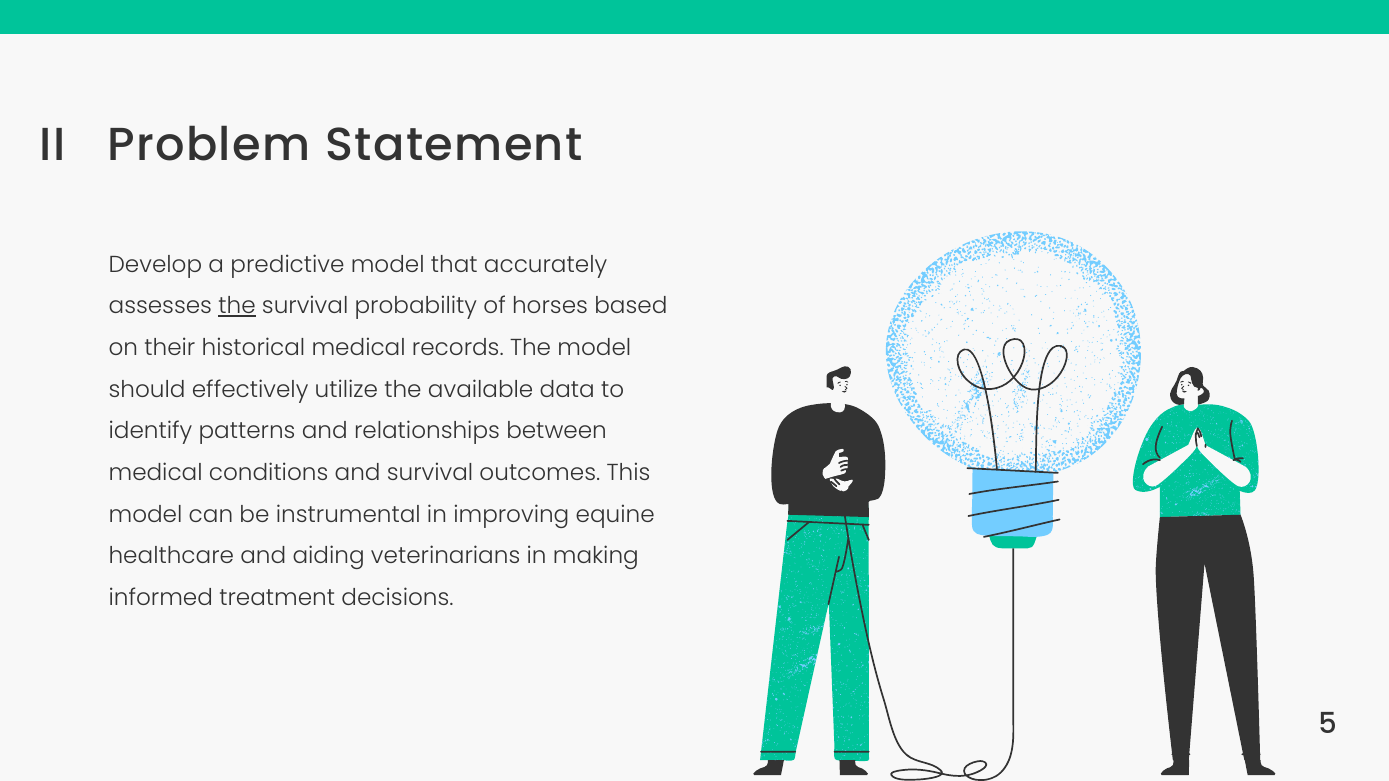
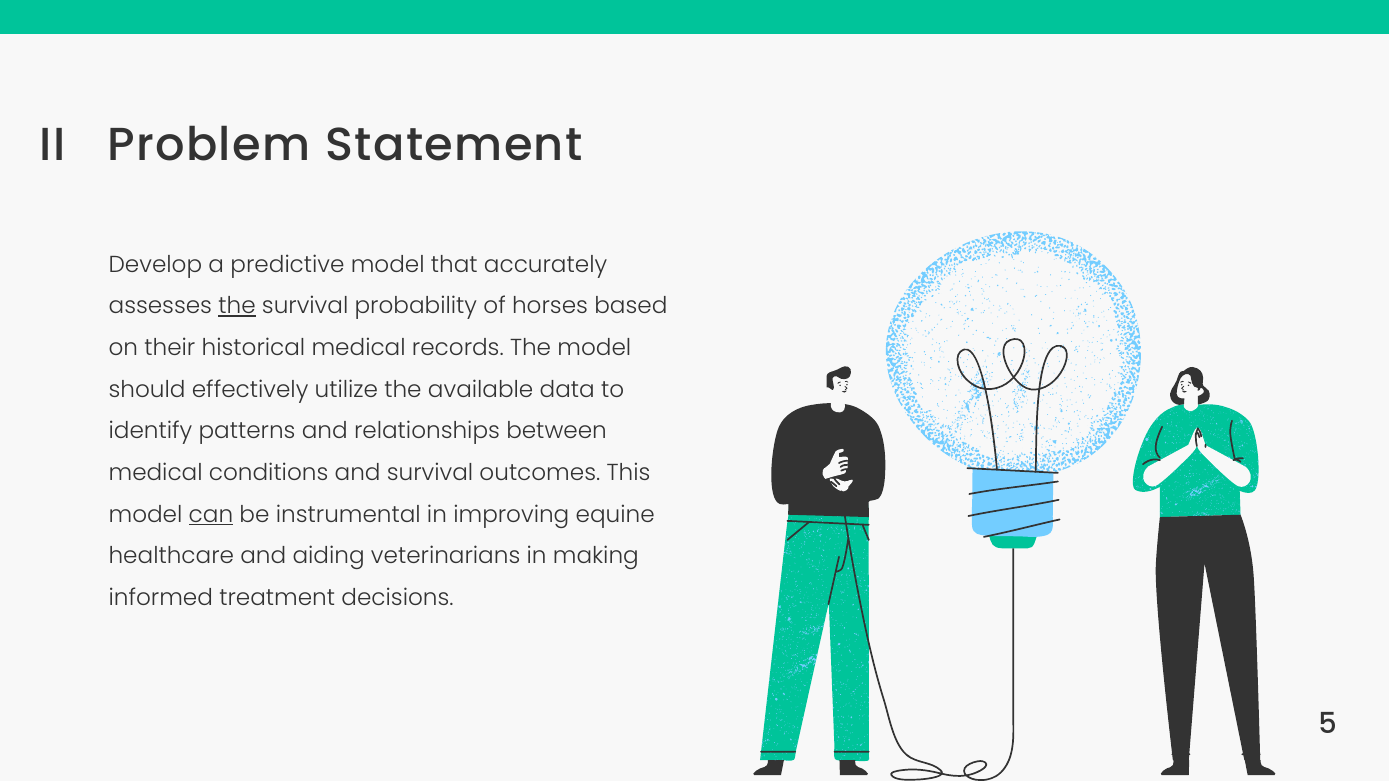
can underline: none -> present
